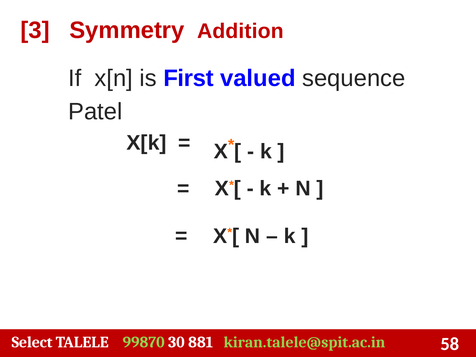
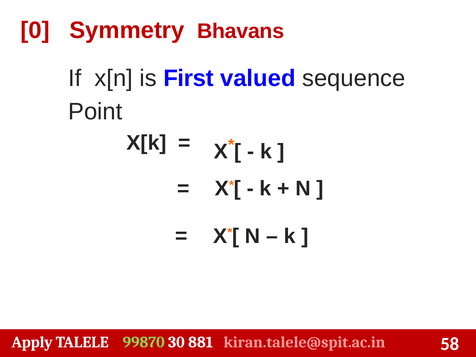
3: 3 -> 0
Addition: Addition -> Bhavans
Patel: Patel -> Point
Select: Select -> Apply
kiran.talele@spit.ac.in colour: light green -> pink
